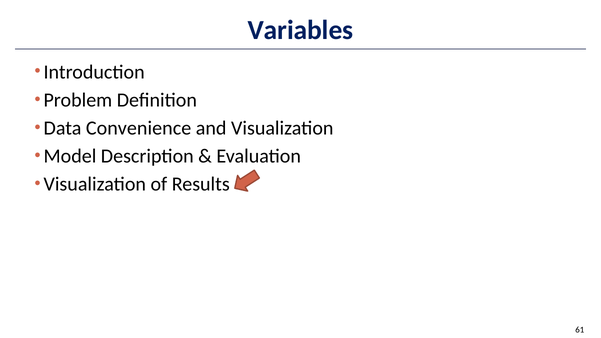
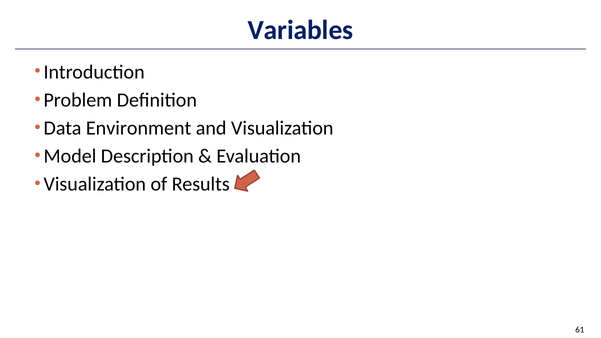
Convenience: Convenience -> Environment
